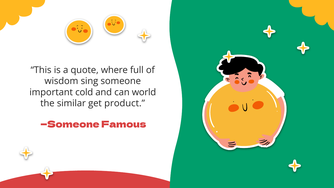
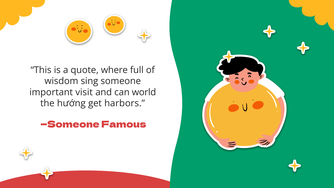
cold: cold -> visit
similar: similar -> hướng
product: product -> harbors
